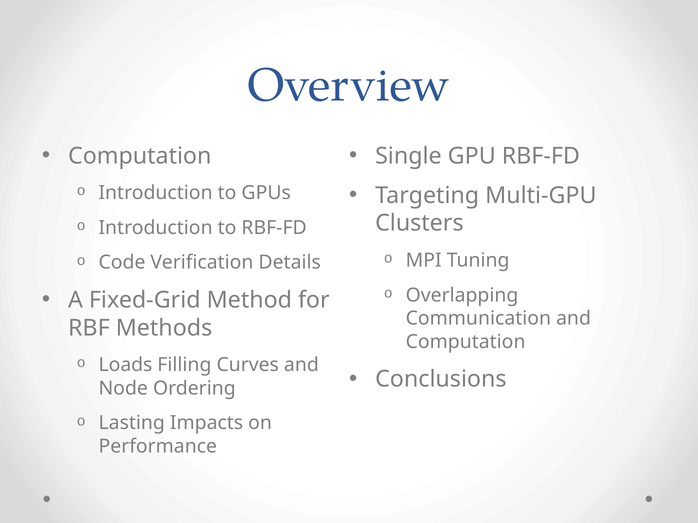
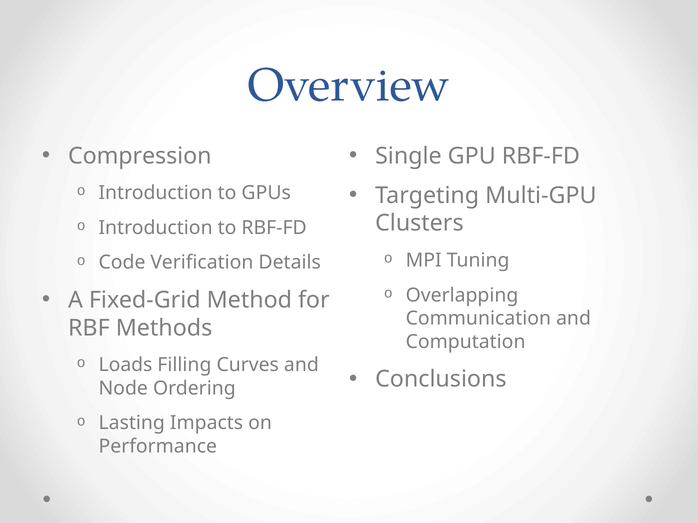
Computation at (140, 156): Computation -> Compression
